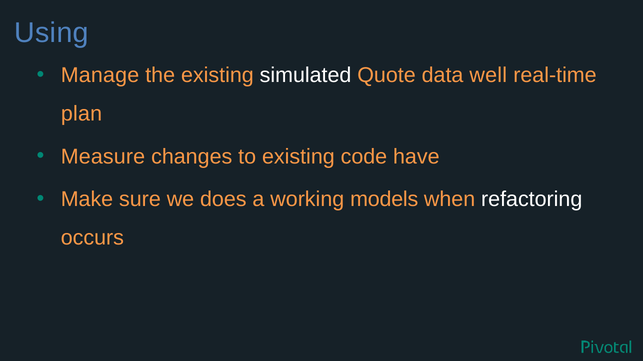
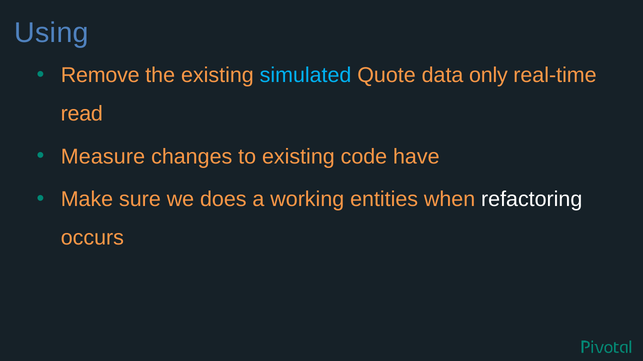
Manage: Manage -> Remove
simulated colour: white -> light blue
well: well -> only
plan: plan -> read
models: models -> entities
